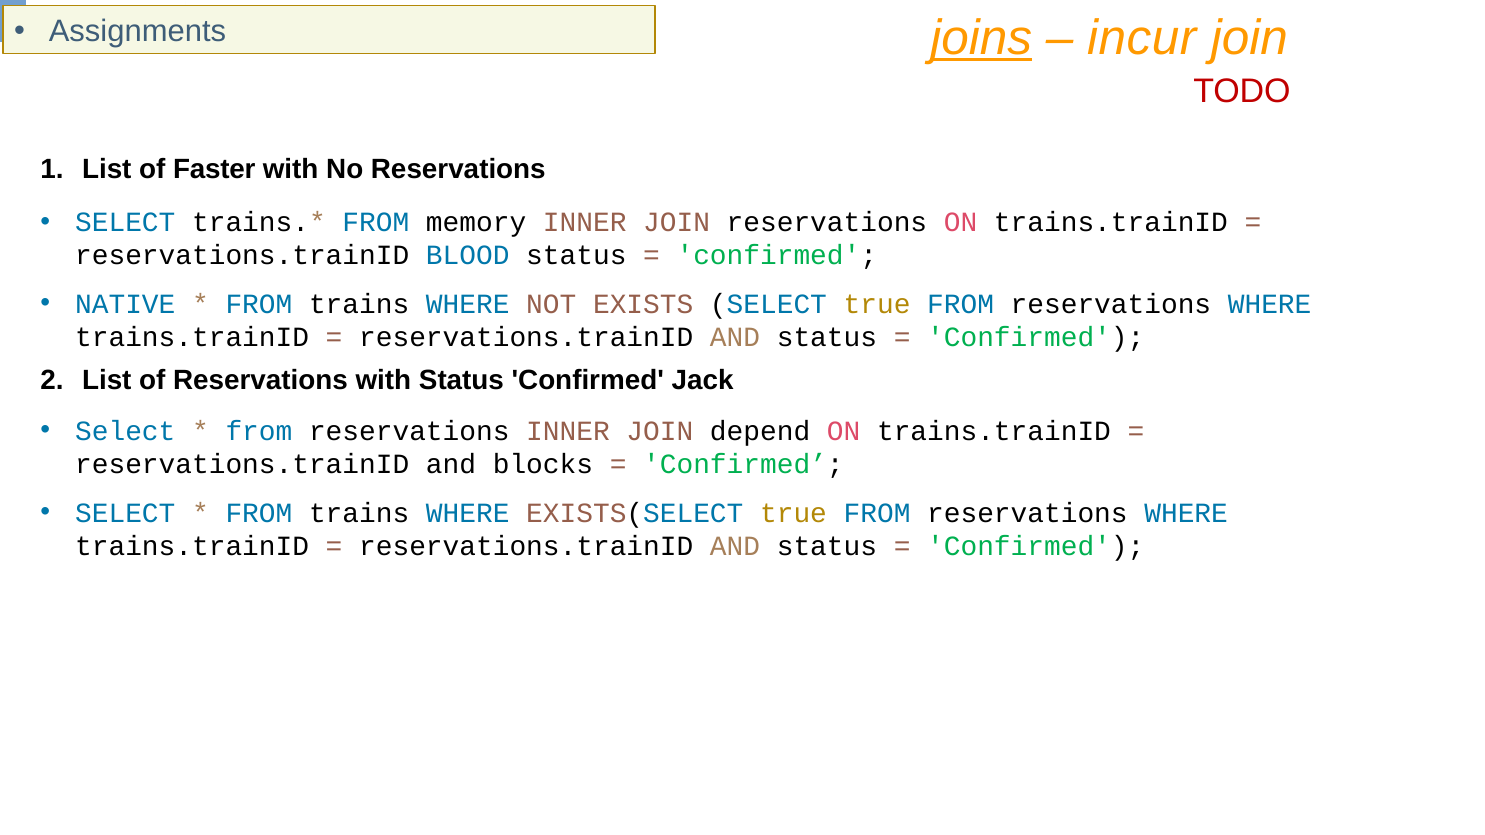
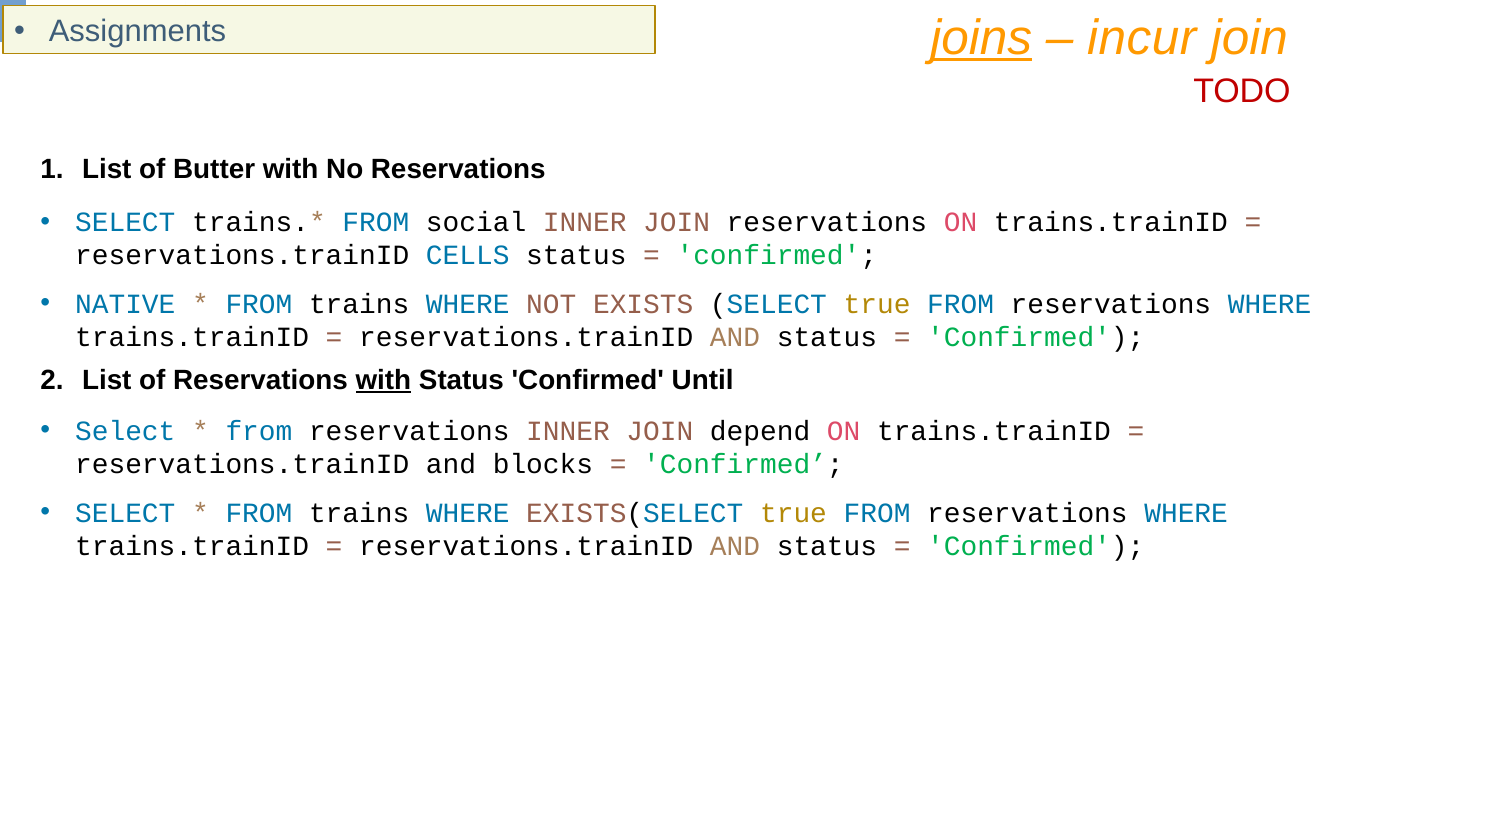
Faster: Faster -> Butter
memory: memory -> social
BLOOD: BLOOD -> CELLS
with at (383, 380) underline: none -> present
Jack: Jack -> Until
